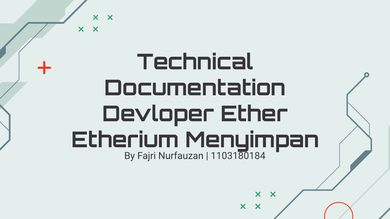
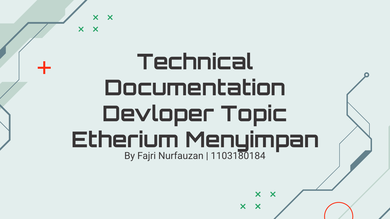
Ether: Ether -> Topic
